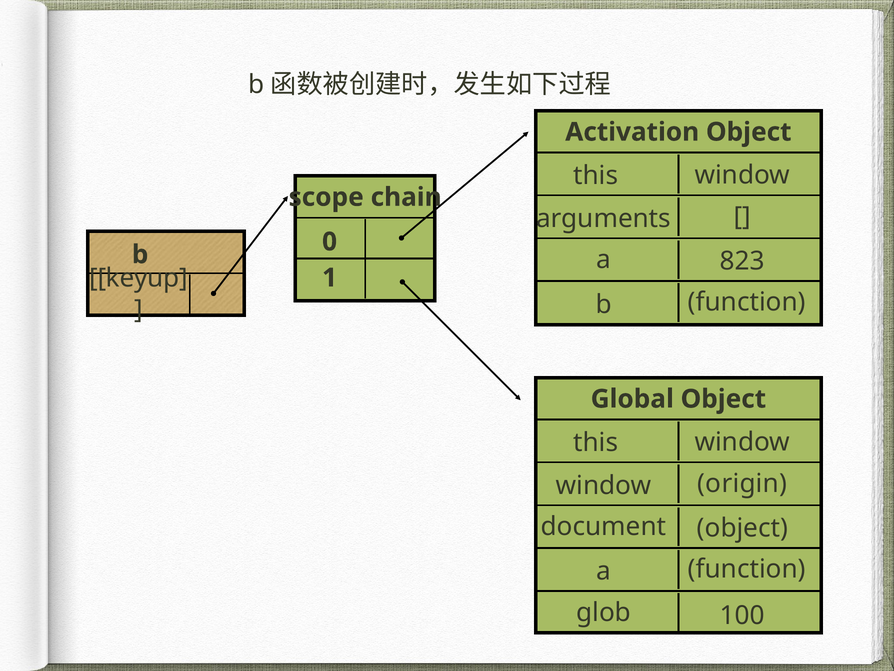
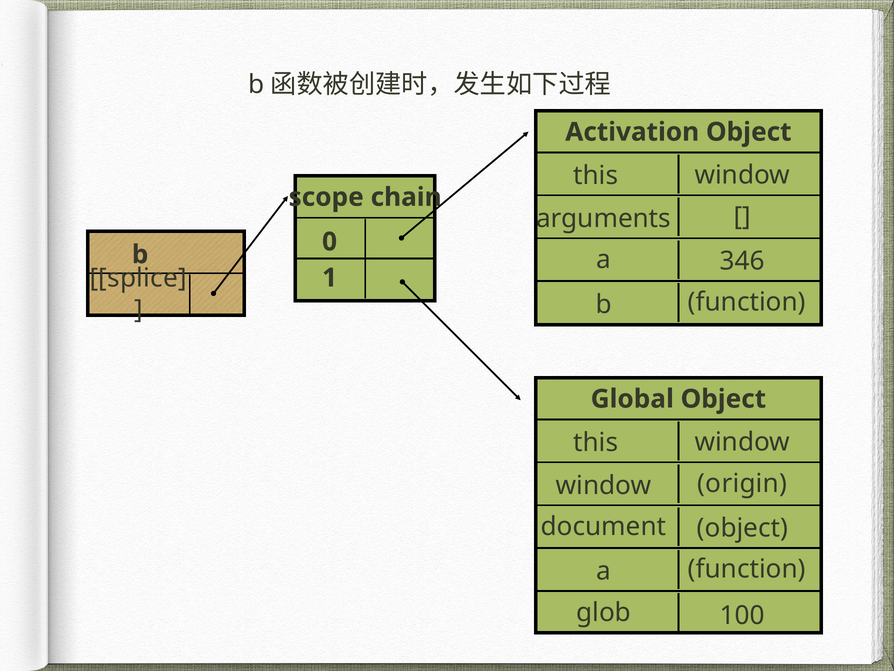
823: 823 -> 346
keyup: keyup -> splice
